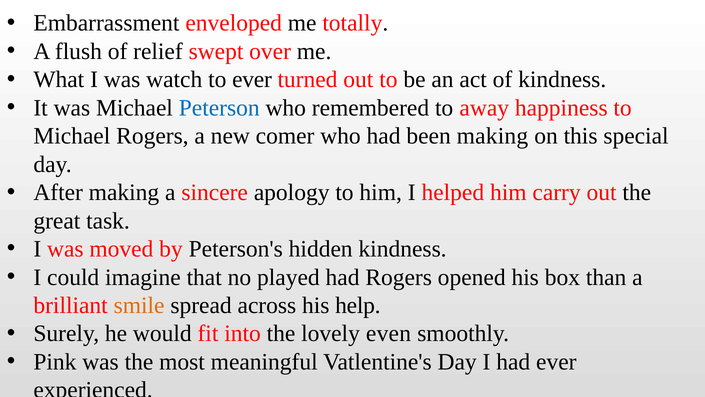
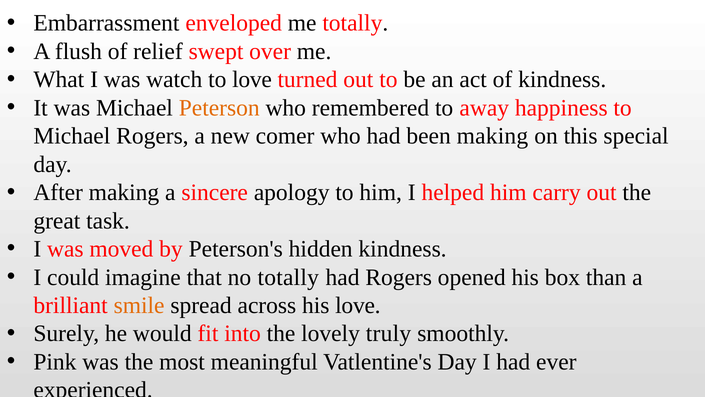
to ever: ever -> love
Peterson colour: blue -> orange
no played: played -> totally
his help: help -> love
even: even -> truly
